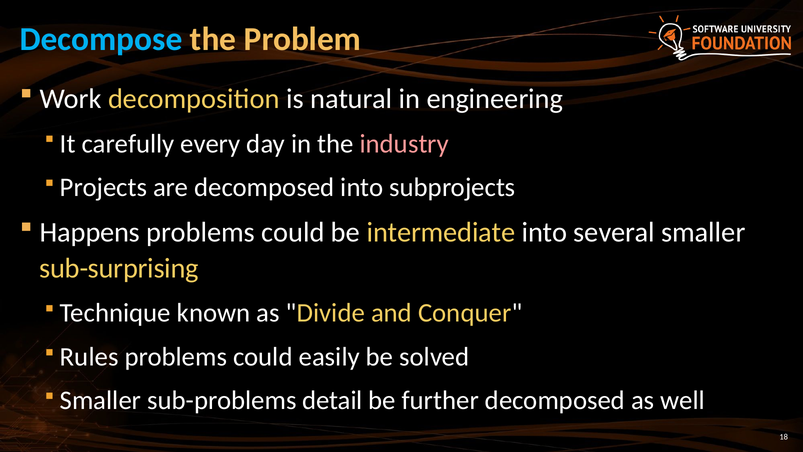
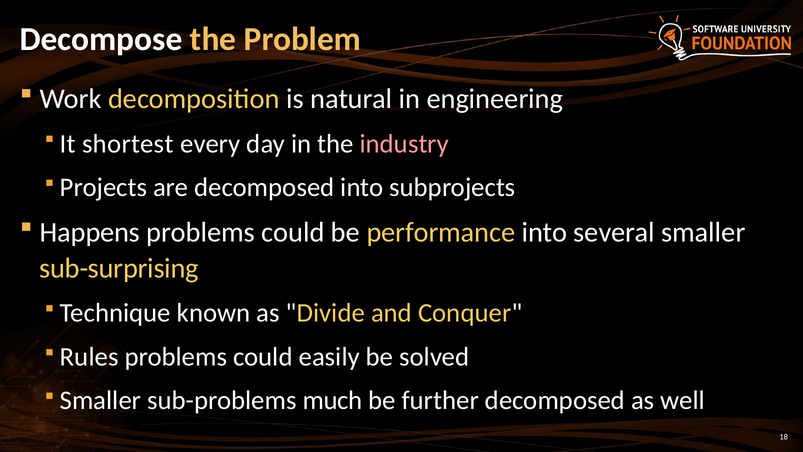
Decompose colour: light blue -> white
carefully: carefully -> shortest
intermediate: intermediate -> performance
detail: detail -> much
